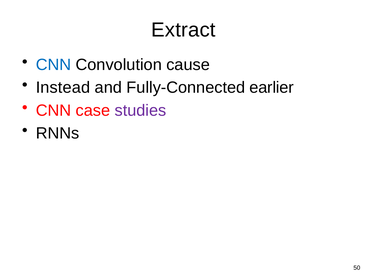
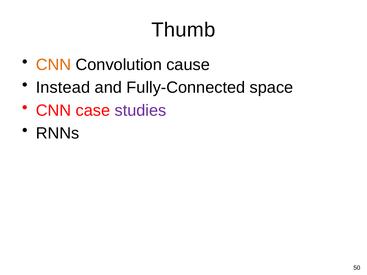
Extract: Extract -> Thumb
CNN at (53, 65) colour: blue -> orange
earlier: earlier -> space
